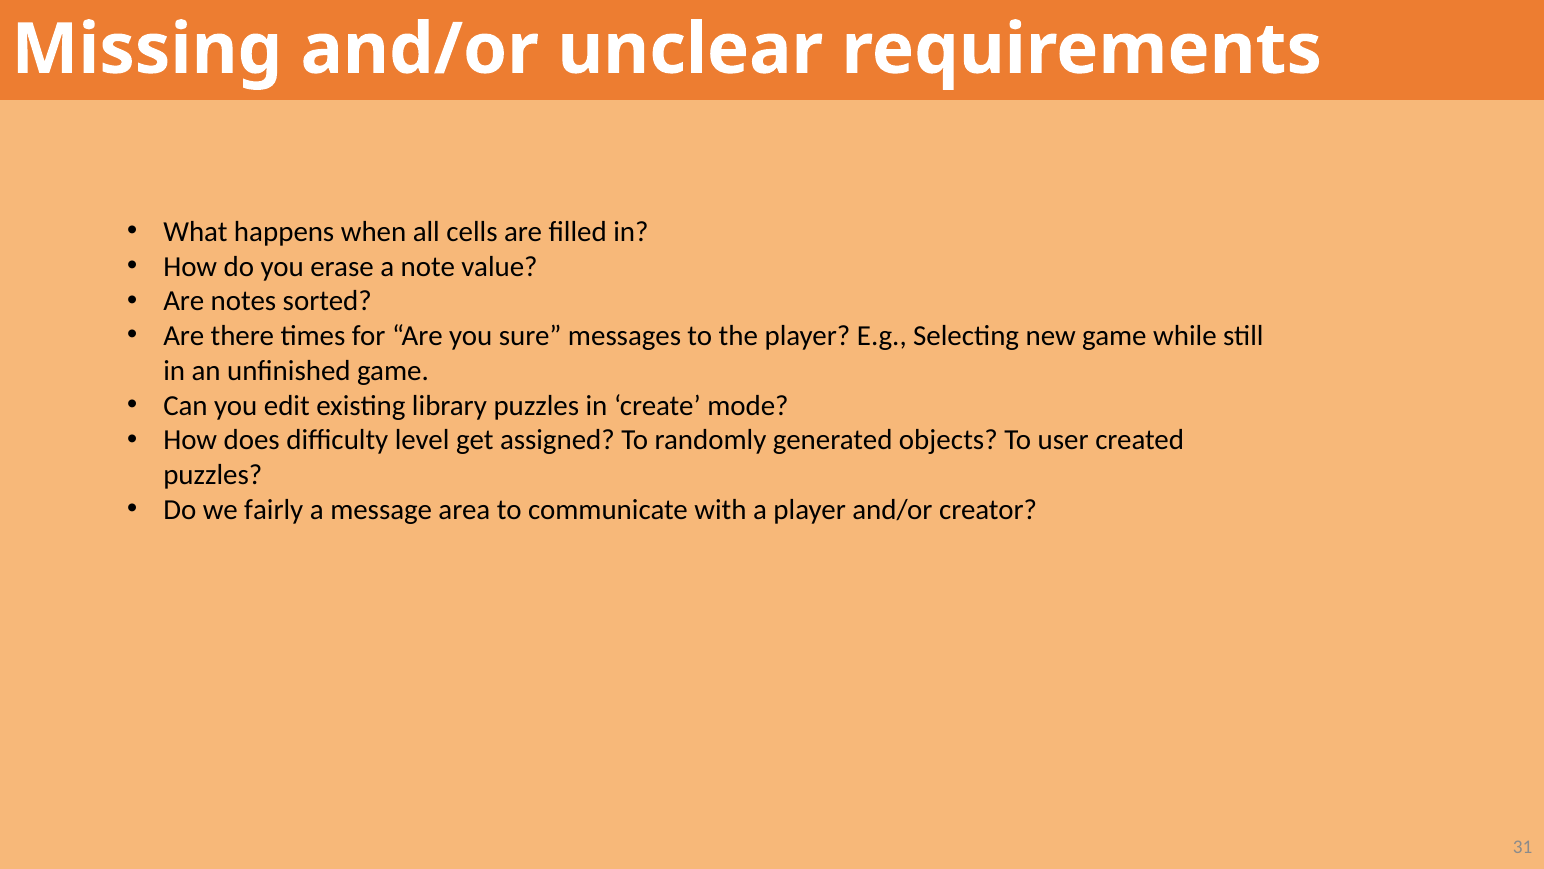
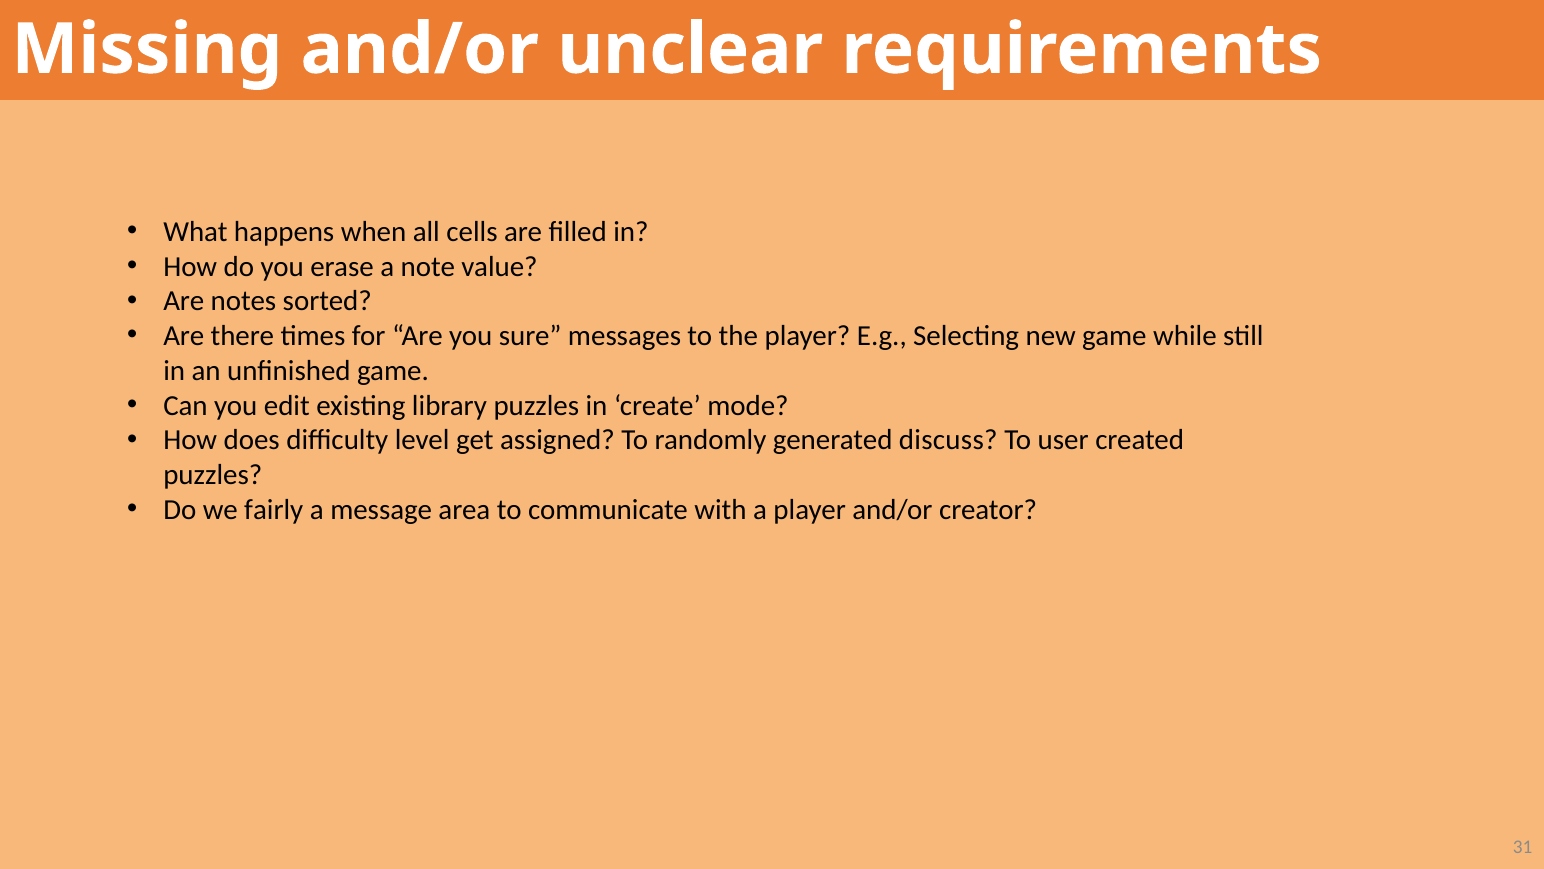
objects: objects -> discuss
